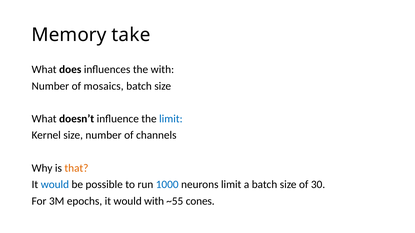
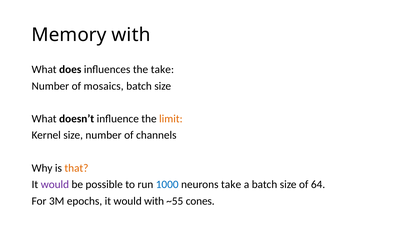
Memory take: take -> with
the with: with -> take
limit at (171, 119) colour: blue -> orange
would at (55, 185) colour: blue -> purple
neurons limit: limit -> take
30: 30 -> 64
